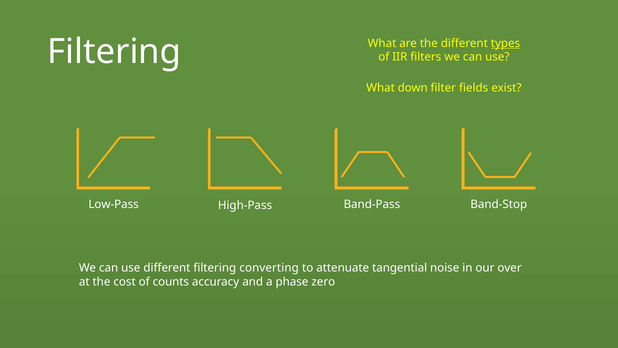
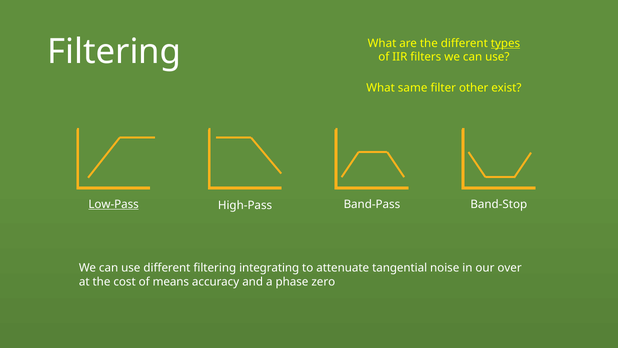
down: down -> same
fields: fields -> other
Low-Pass underline: none -> present
converting: converting -> integrating
counts: counts -> means
